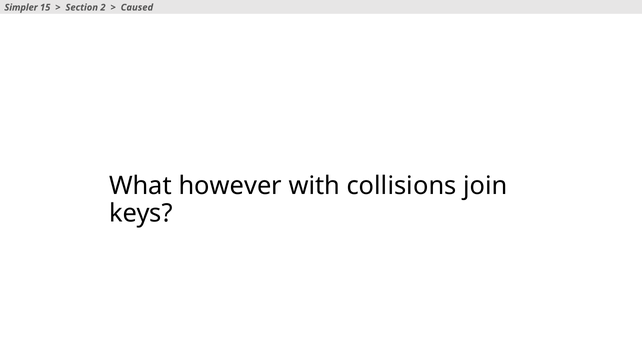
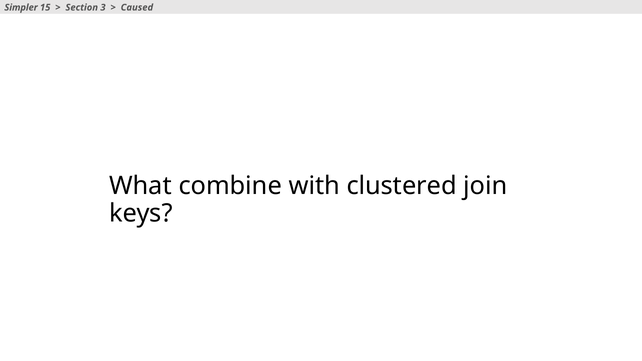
2: 2 -> 3
however: however -> combine
collisions: collisions -> clustered
